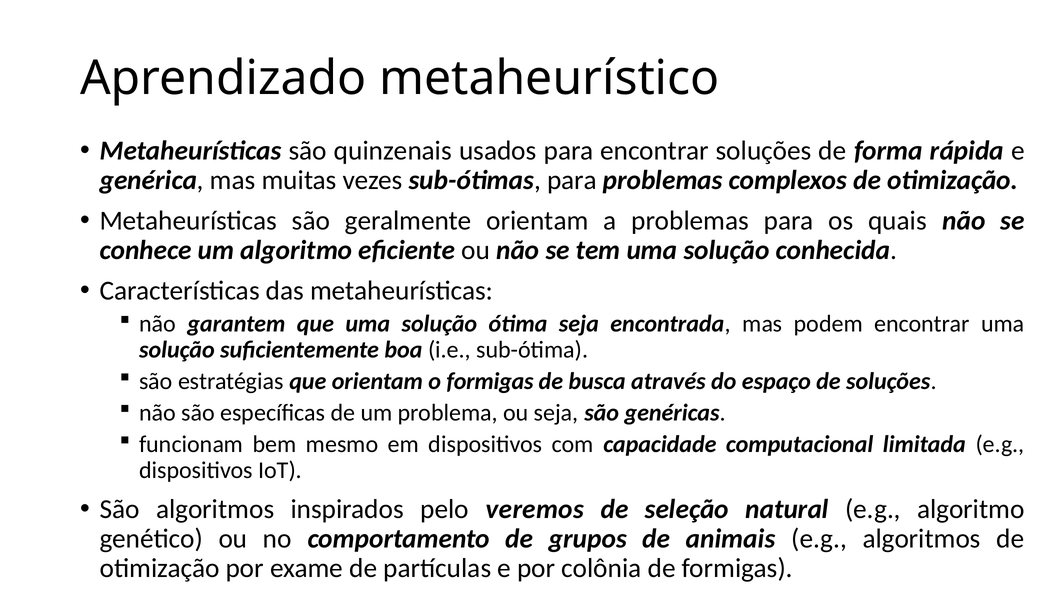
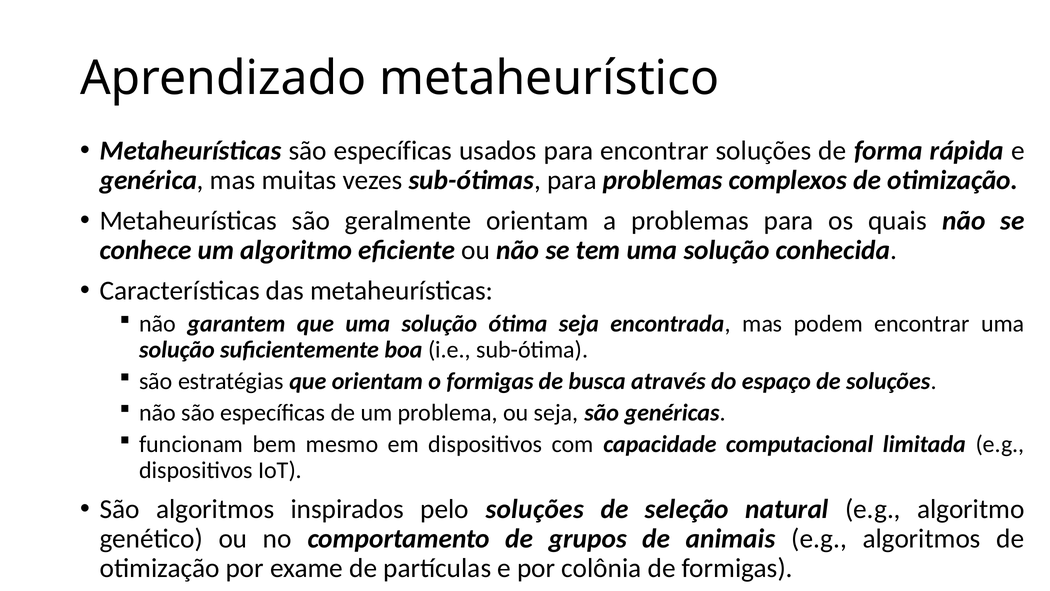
Metaheurísticas são quinzenais: quinzenais -> específicas
pelo veremos: veremos -> soluções
